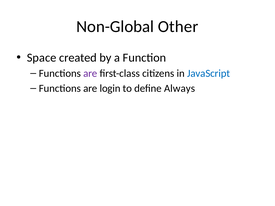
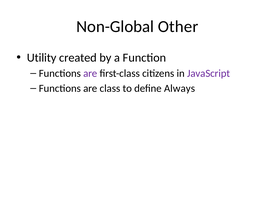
Space: Space -> Utility
JavaScript colour: blue -> purple
login: login -> class
